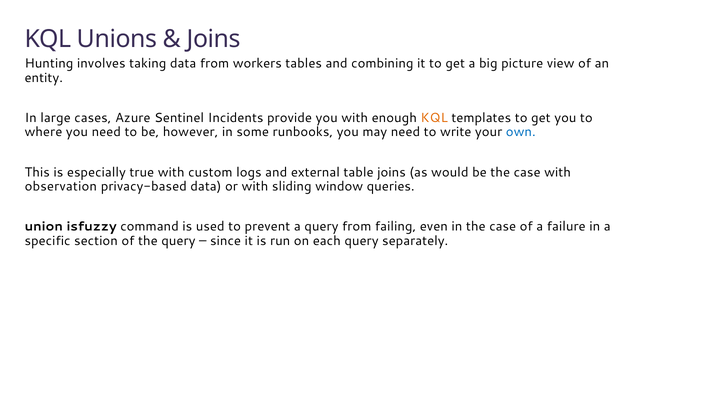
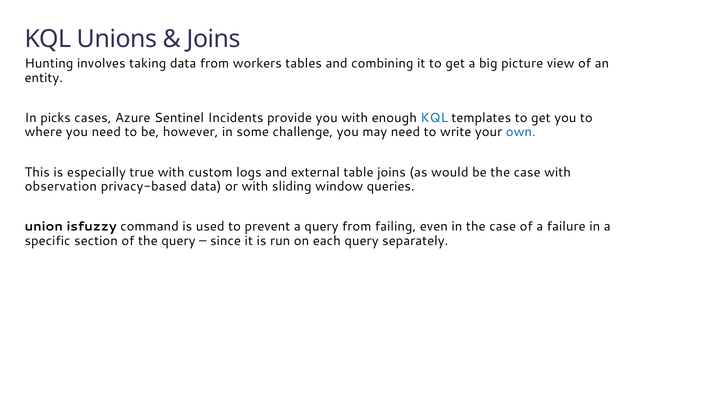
large: large -> picks
KQL at (434, 118) colour: orange -> blue
runbooks: runbooks -> challenge
